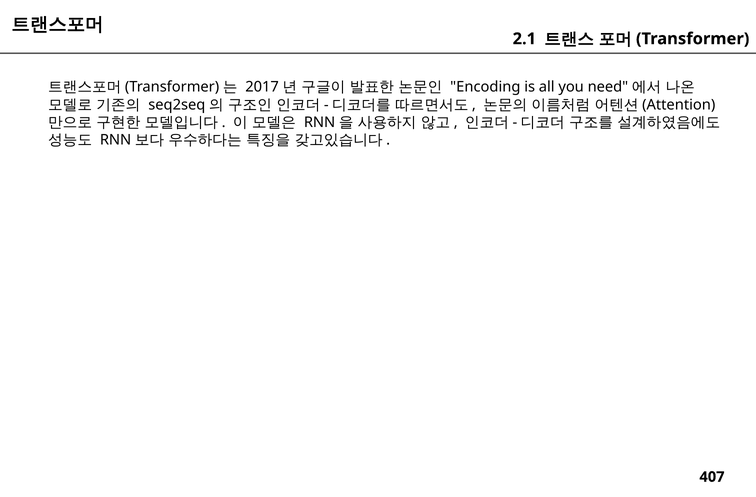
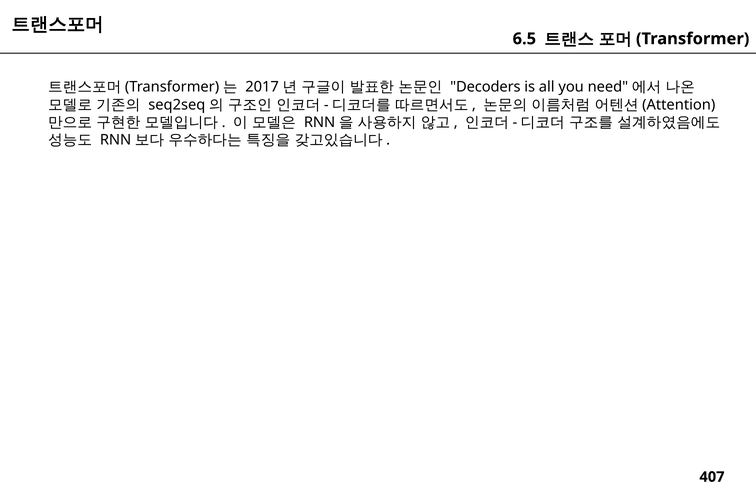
2.1: 2.1 -> 6.5
Encoding: Encoding -> Decoders
